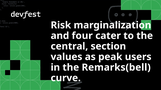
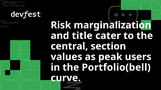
four: four -> title
Remarks(bell: Remarks(bell -> Portfolio(bell
